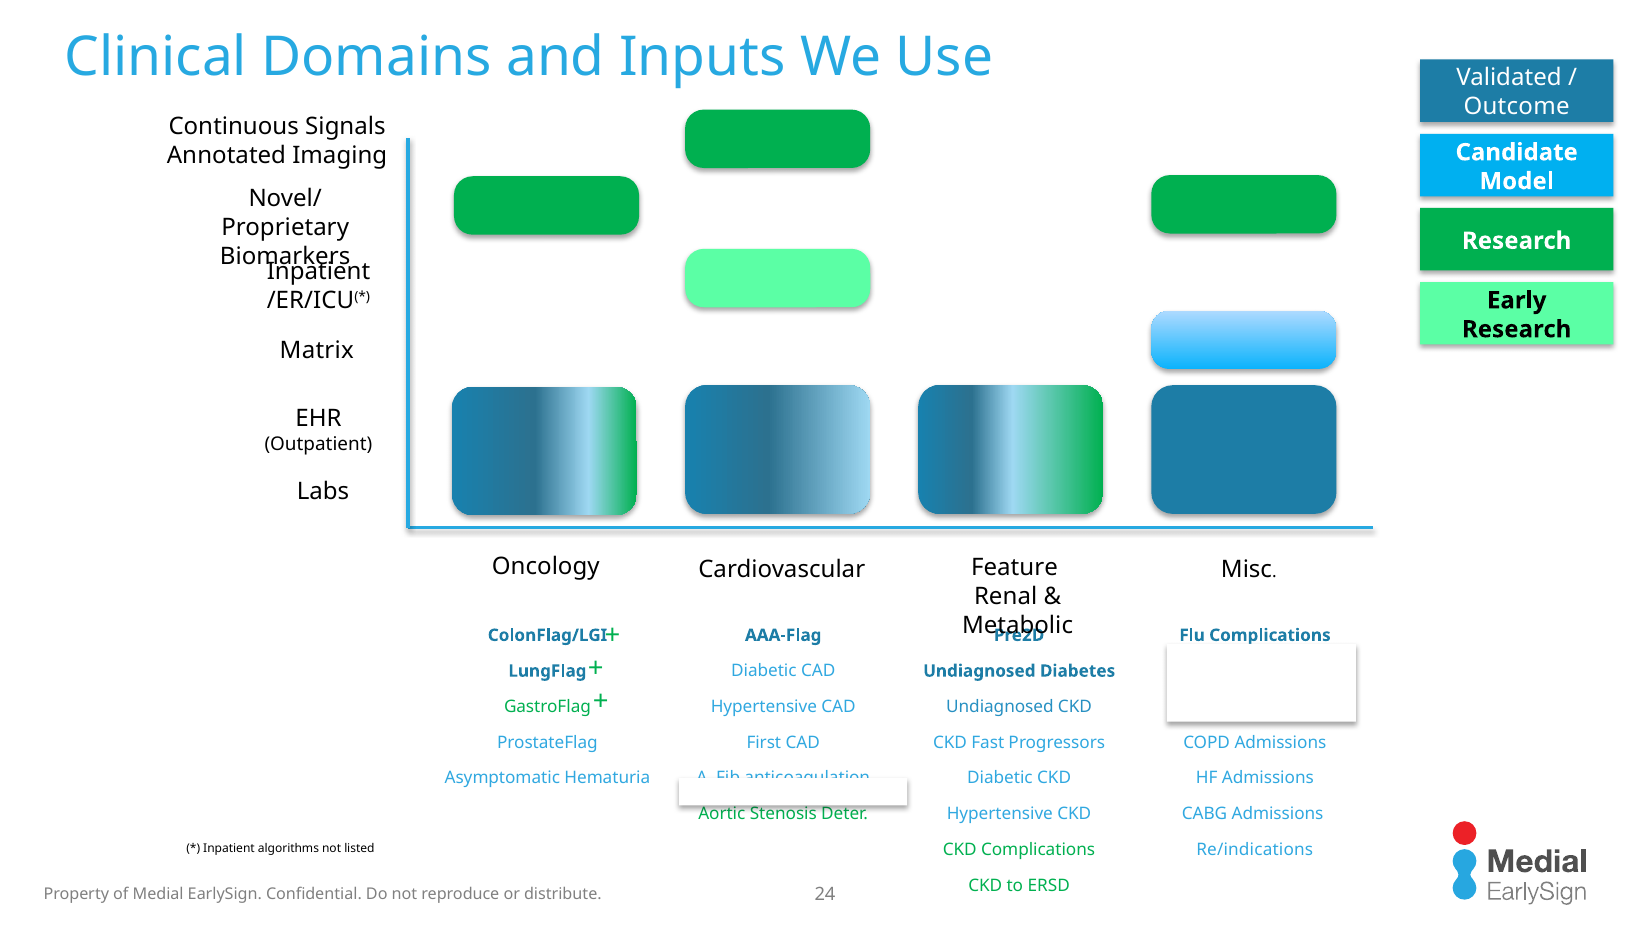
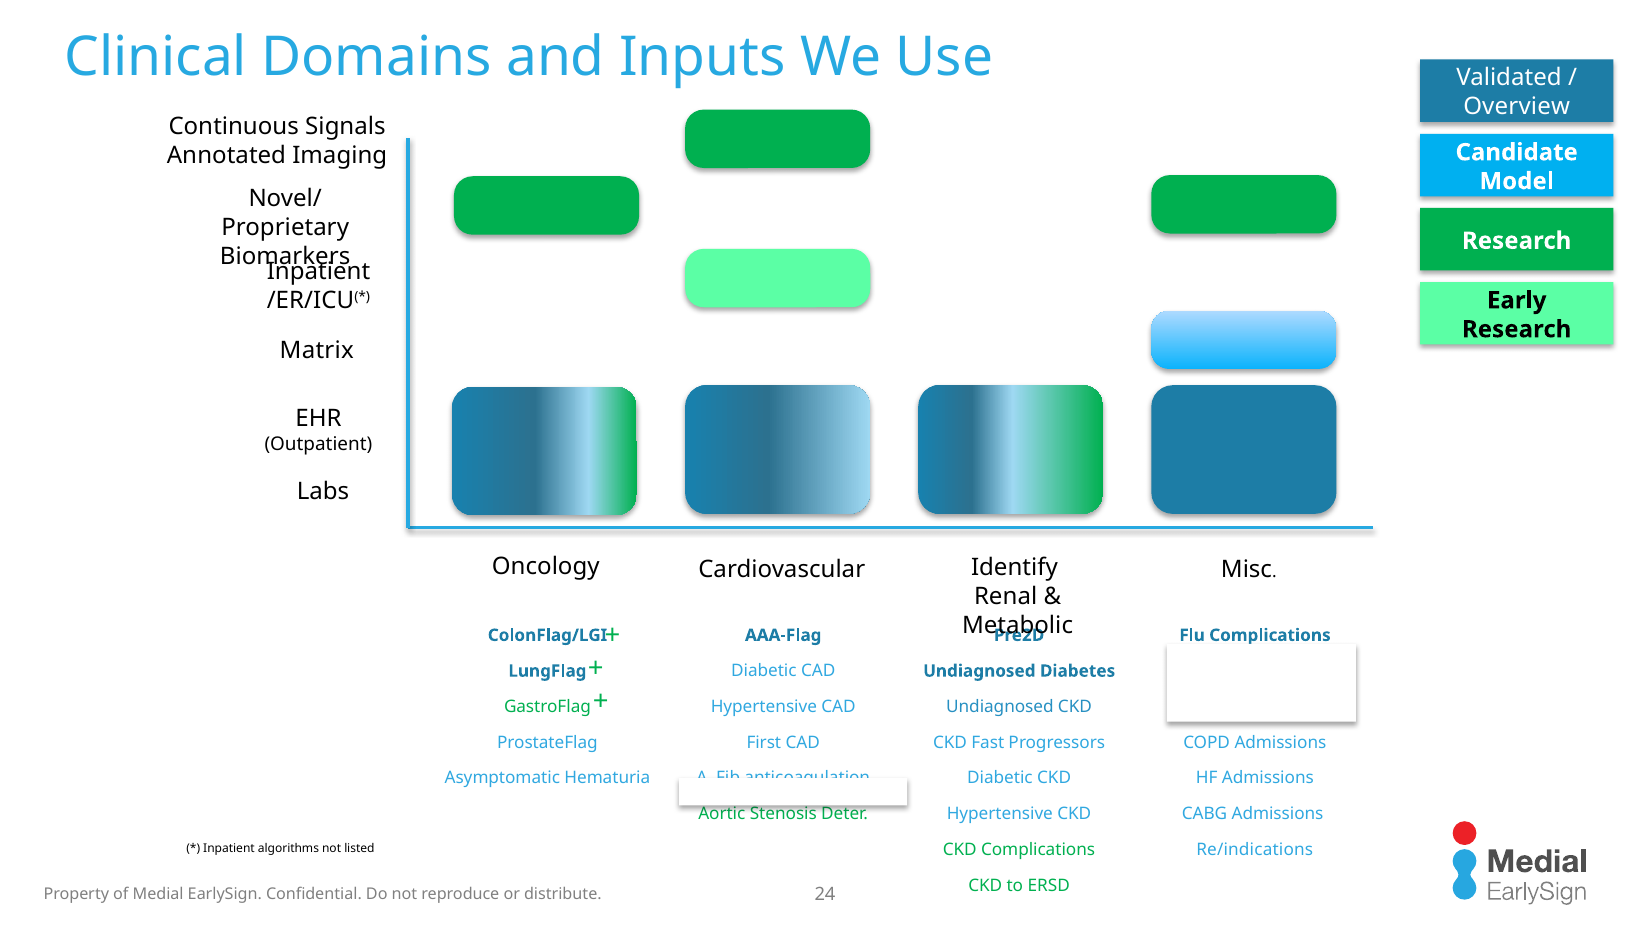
Outcome: Outcome -> Overview
Feature: Feature -> Identify
